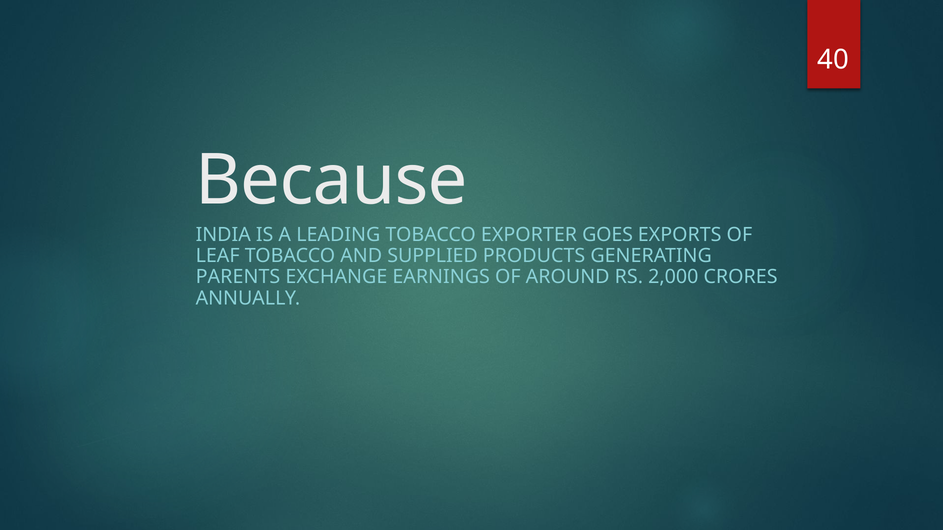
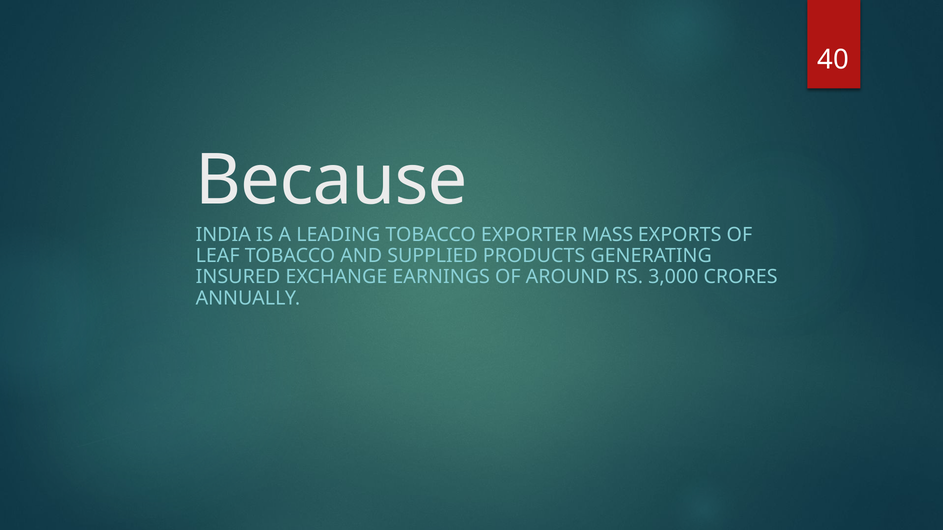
GOES: GOES -> MASS
PARENTS: PARENTS -> INSURED
2,000: 2,000 -> 3,000
